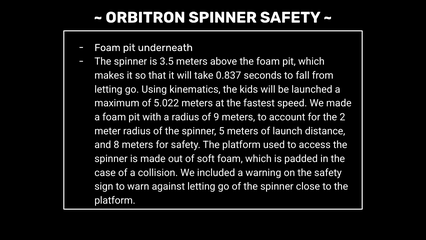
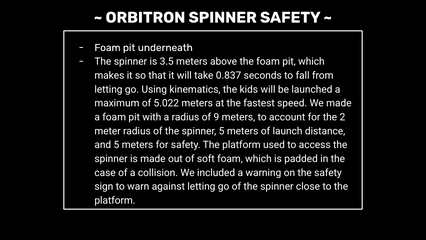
and 8: 8 -> 5
